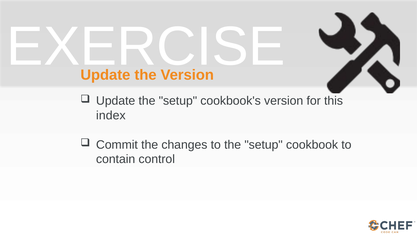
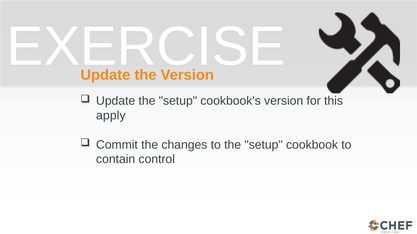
index: index -> apply
